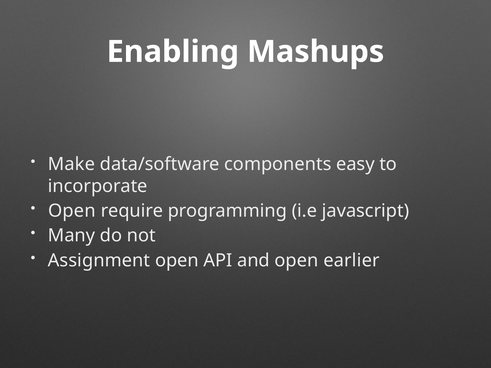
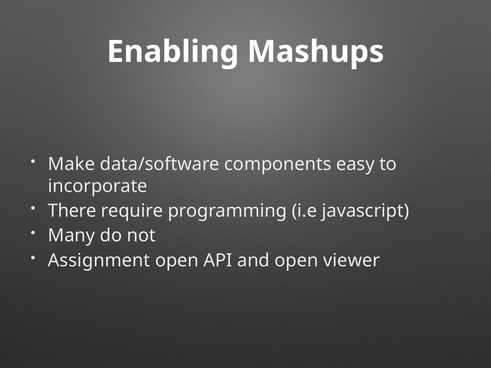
Open at (72, 211): Open -> There
earlier: earlier -> viewer
